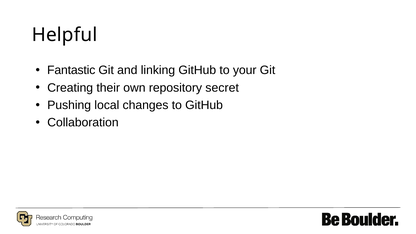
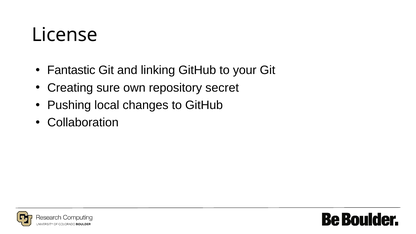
Helpful: Helpful -> License
their: their -> sure
